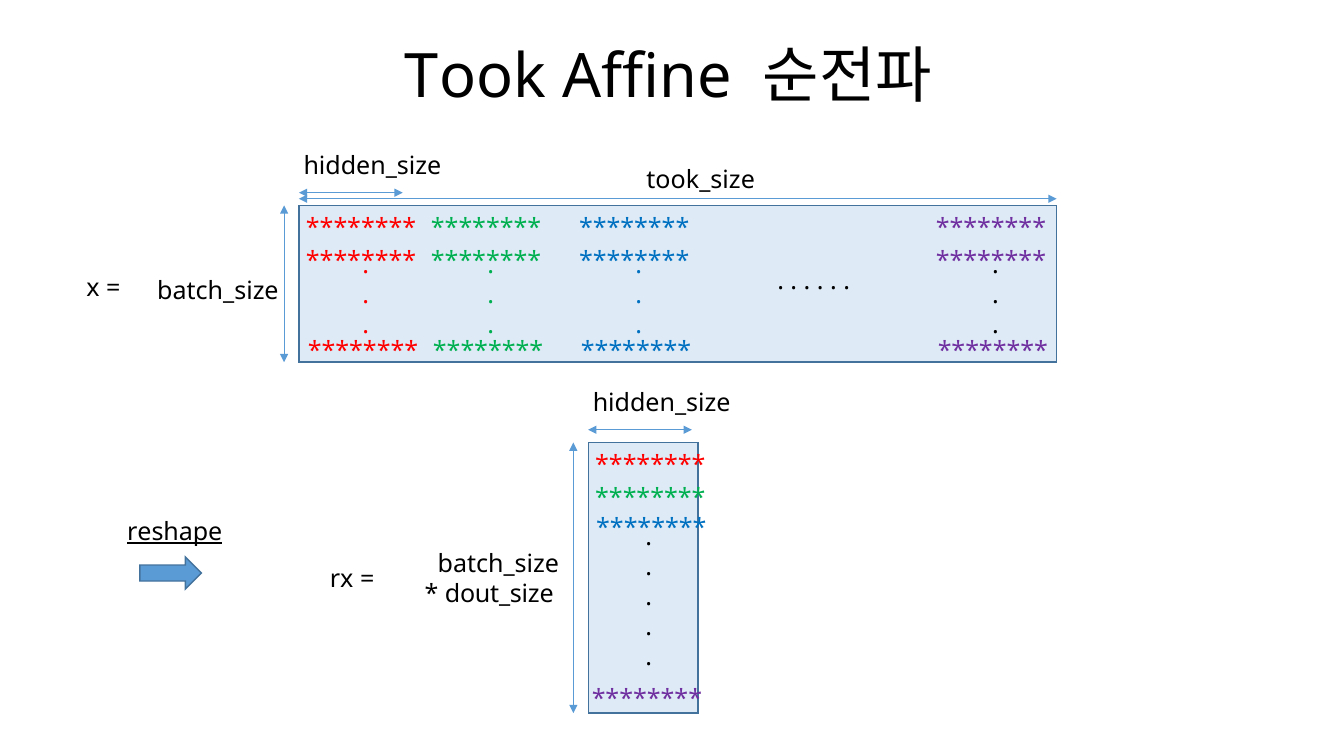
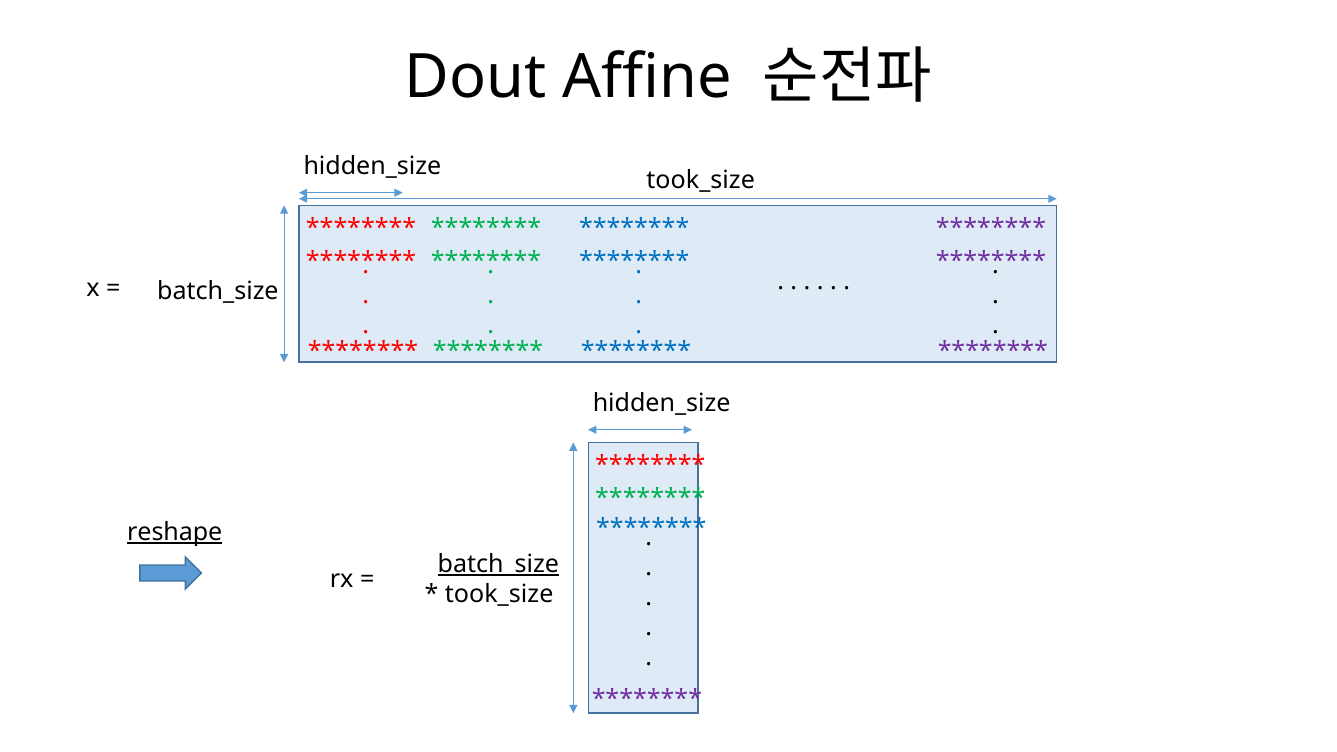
Took: Took -> Dout
batch_size at (498, 564) underline: none -> present
dout_size at (499, 594): dout_size -> took_size
